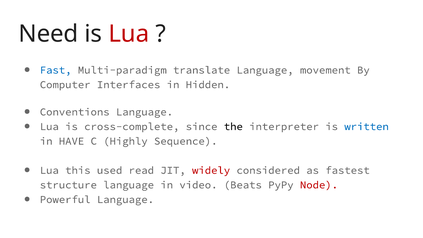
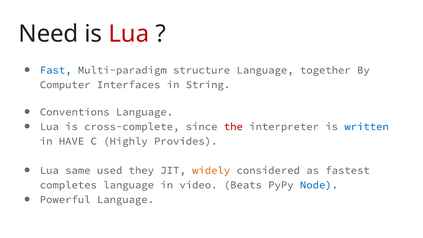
translate: translate -> structure
movement: movement -> together
Hidden: Hidden -> String
the colour: black -> red
Sequence: Sequence -> Provides
this: this -> same
read: read -> they
widely colour: red -> orange
structure: structure -> completes
Node colour: red -> blue
